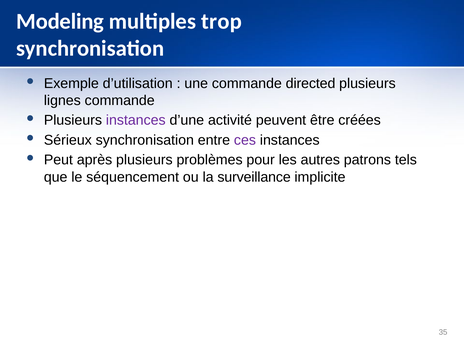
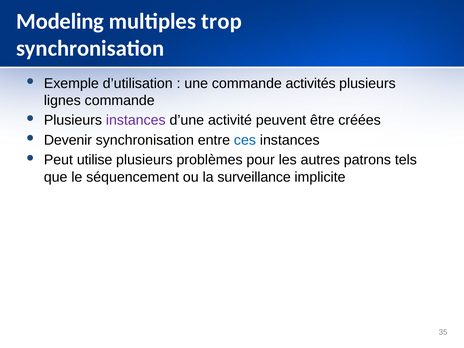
directed: directed -> activités
Sérieux: Sérieux -> Devenir
ces colour: purple -> blue
après: après -> utilise
